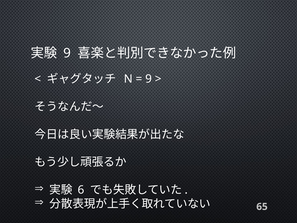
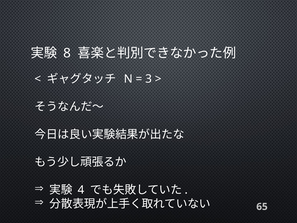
9 at (67, 53): 9 -> 8
9 at (149, 79): 9 -> 3
6: 6 -> 4
